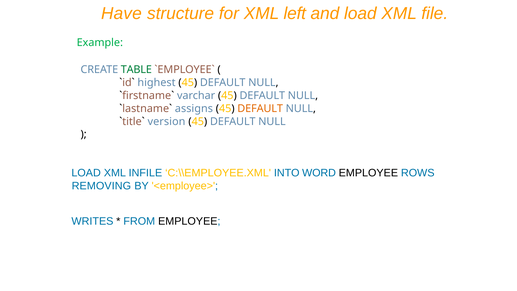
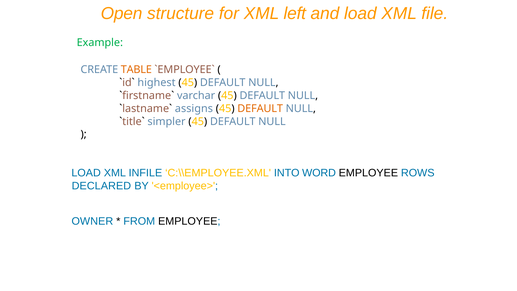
Have: Have -> Open
TABLE colour: green -> orange
version: version -> simpler
REMOVING: REMOVING -> DECLARED
WRITES: WRITES -> OWNER
